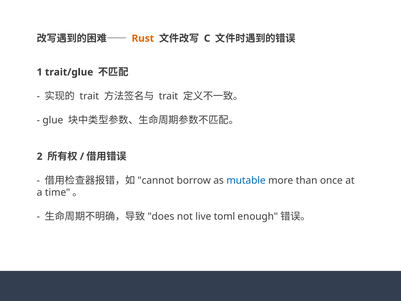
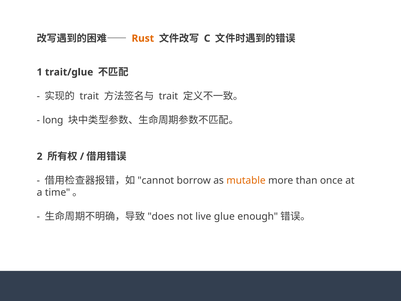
glue: glue -> long
mutable colour: blue -> orange
toml: toml -> glue
